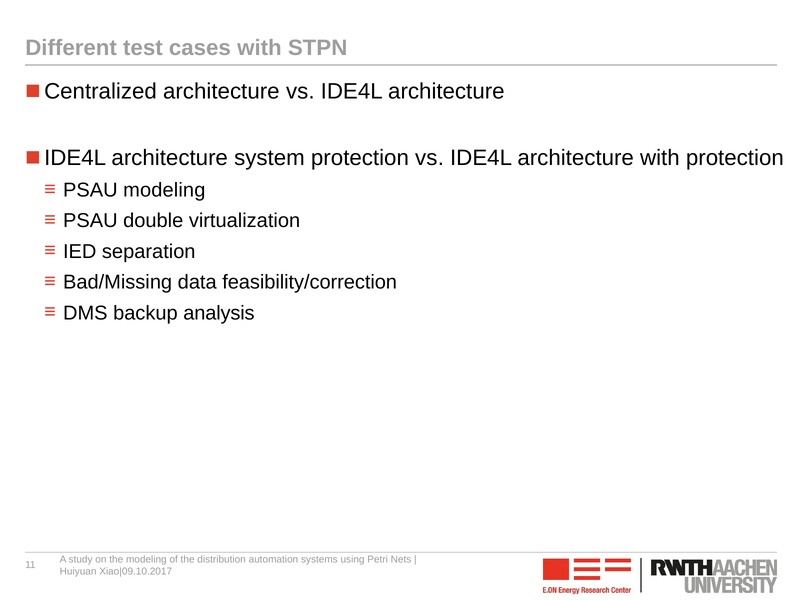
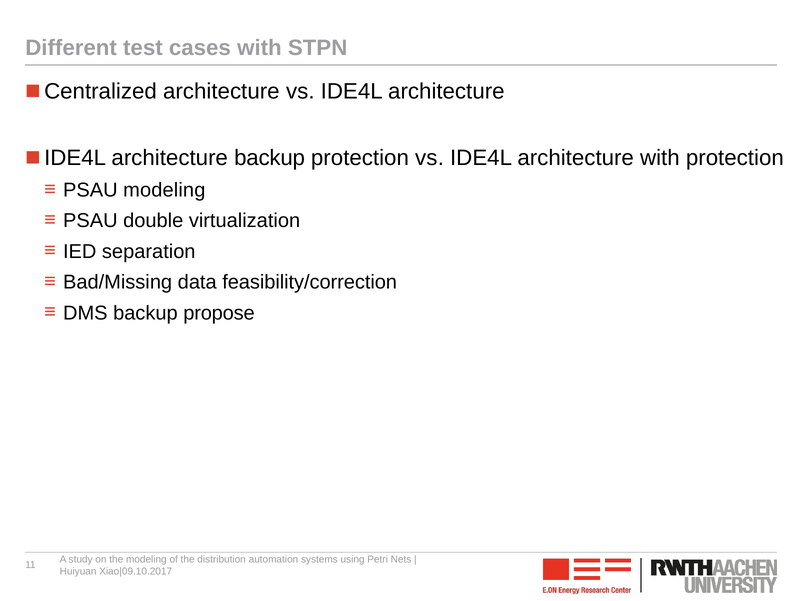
architecture system: system -> backup
analysis: analysis -> propose
